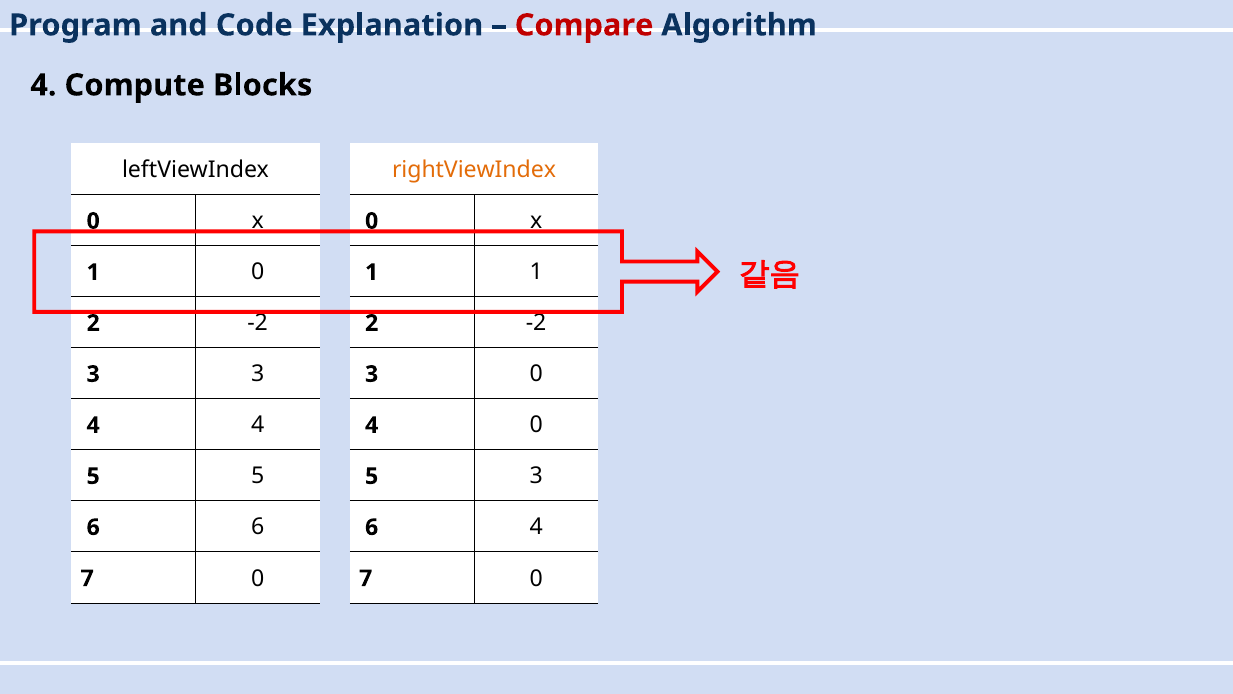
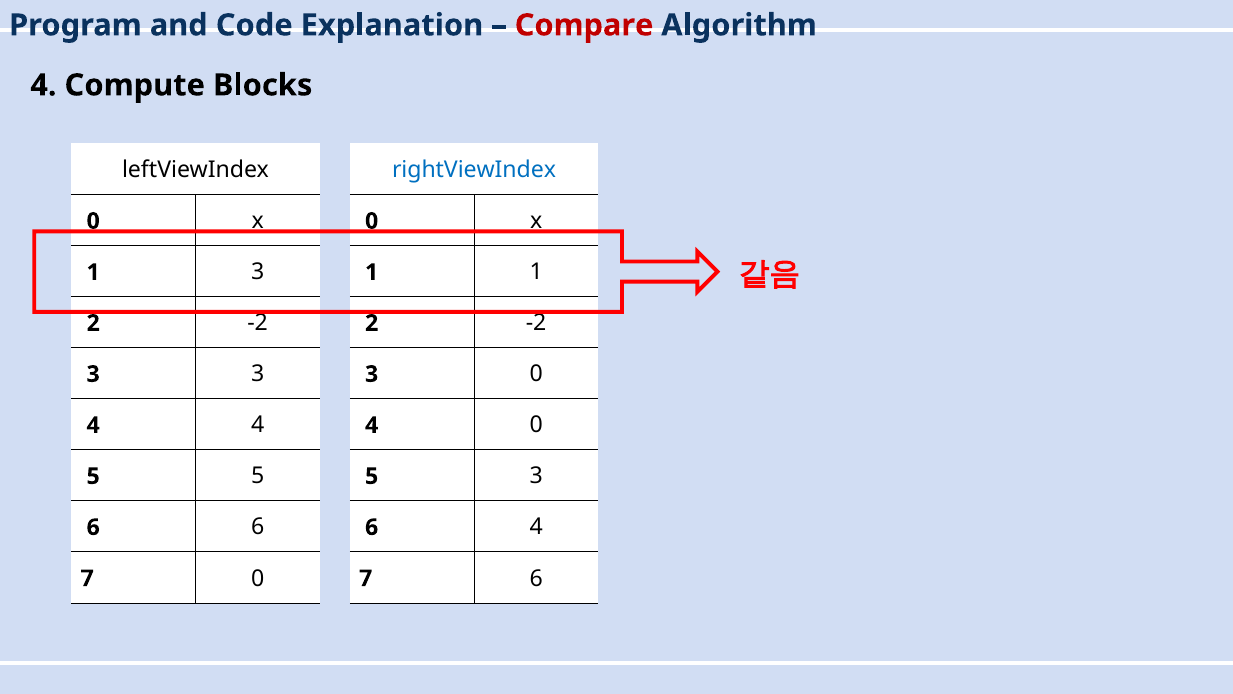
rightViewIndex colour: orange -> blue
1 0: 0 -> 3
0 at (536, 578): 0 -> 6
